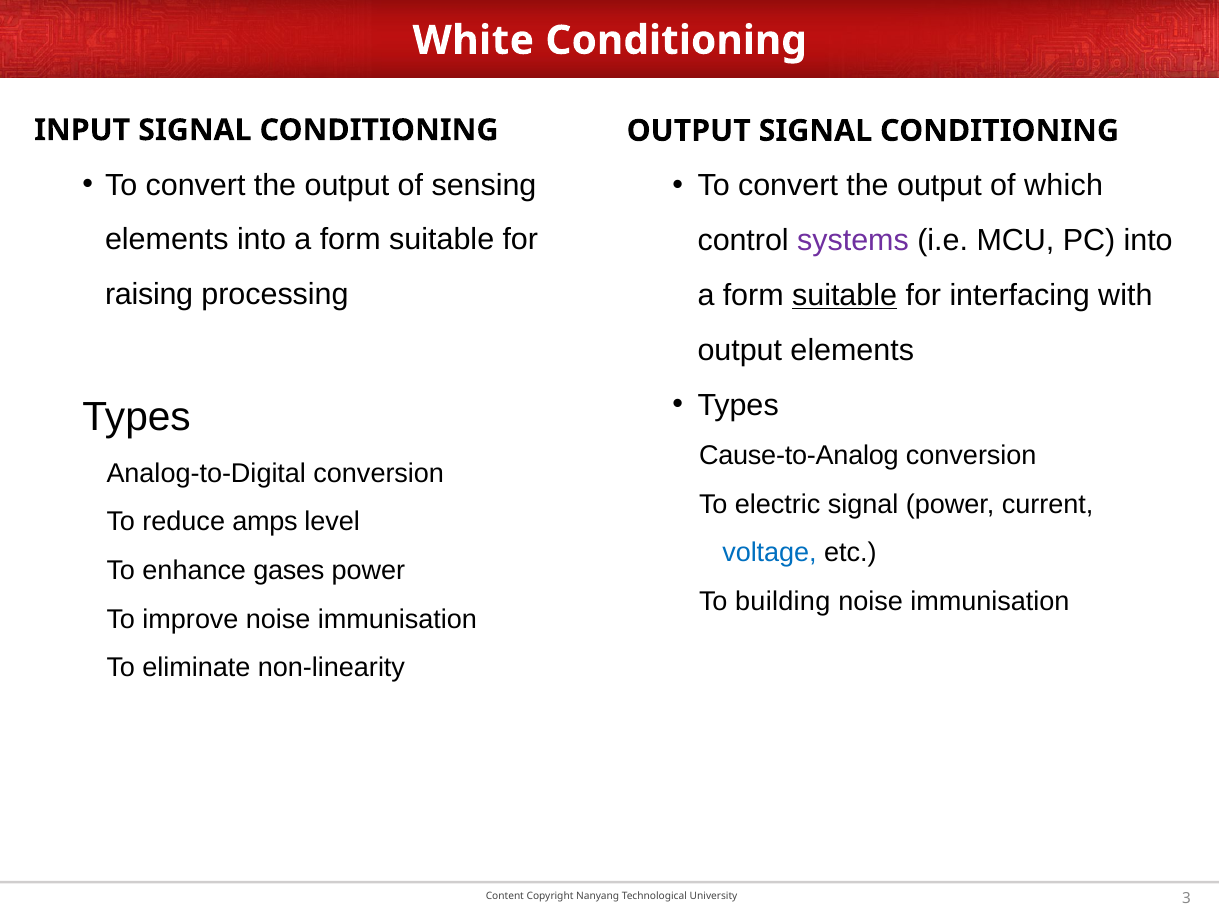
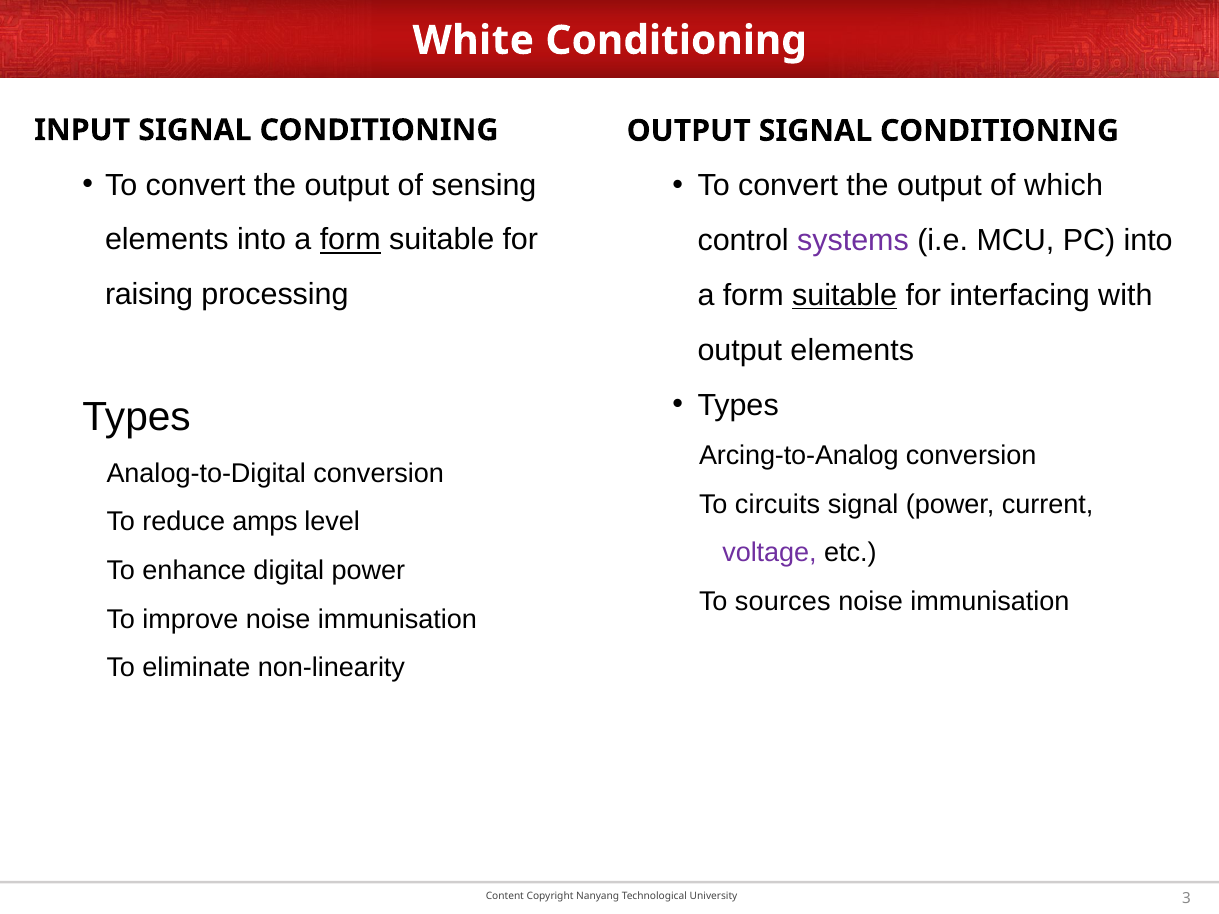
form at (350, 240) underline: none -> present
Cause-to-Analog: Cause-to-Analog -> Arcing-to-Analog
electric: electric -> circuits
voltage colour: blue -> purple
gases: gases -> digital
building: building -> sources
